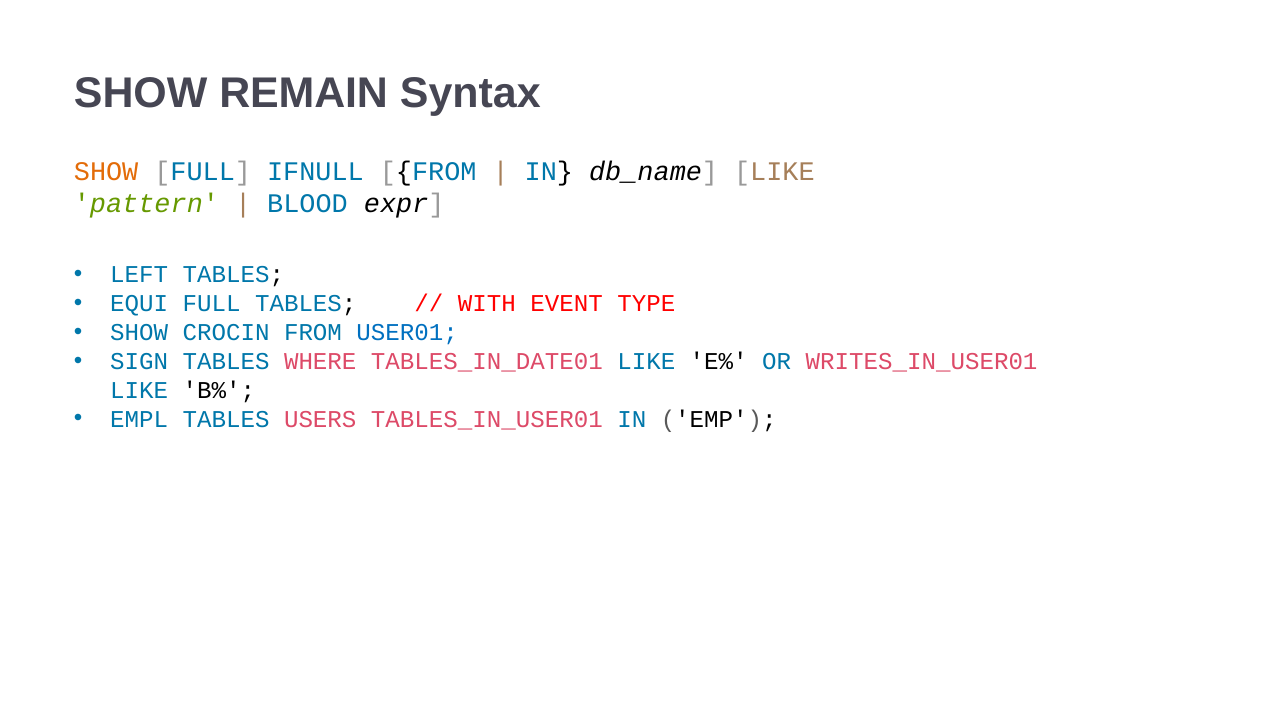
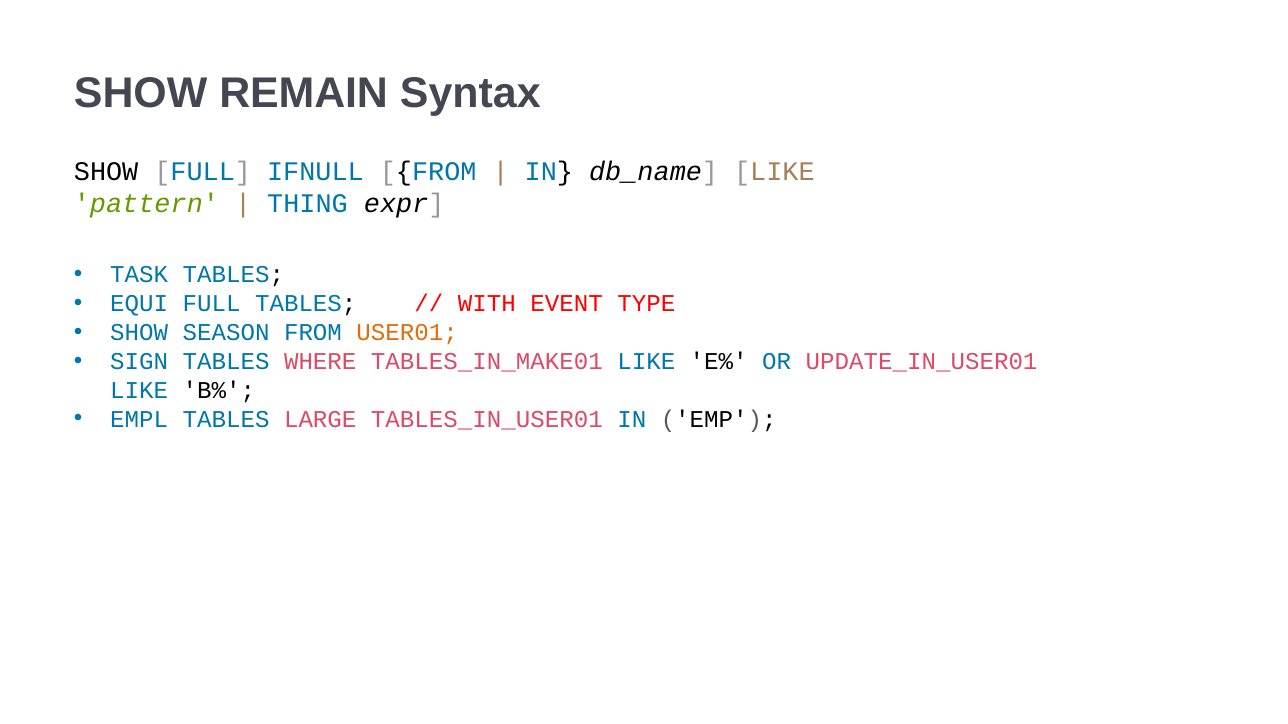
SHOW at (106, 172) colour: orange -> black
BLOOD: BLOOD -> THING
LEFT: LEFT -> TASK
CROCIN: CROCIN -> SEASON
USER01 colour: blue -> orange
TABLES_IN_DATE01: TABLES_IN_DATE01 -> TABLES_IN_MAKE01
WRITES_IN_USER01: WRITES_IN_USER01 -> UPDATE_IN_USER01
USERS: USERS -> LARGE
